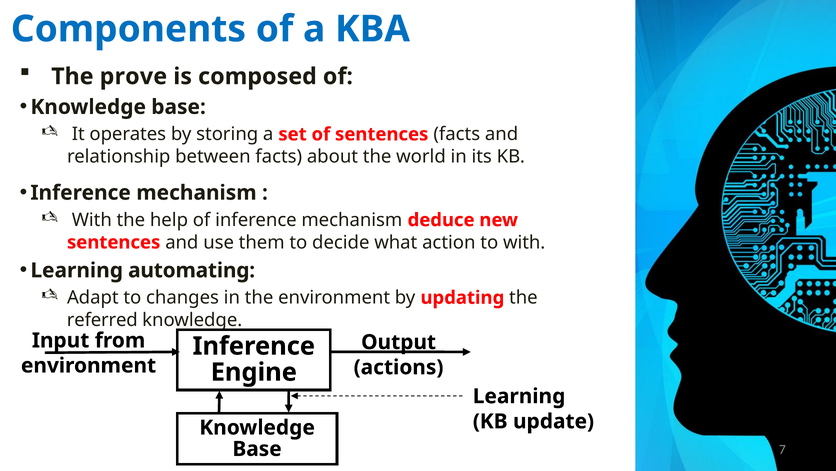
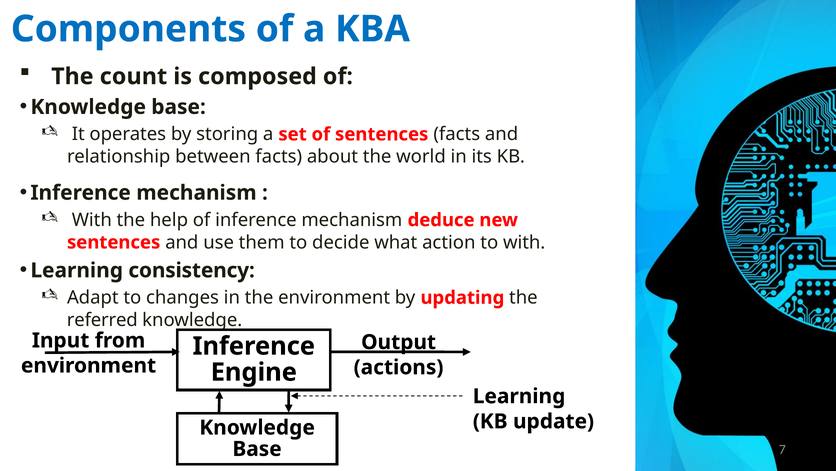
prove: prove -> count
automating: automating -> consistency
